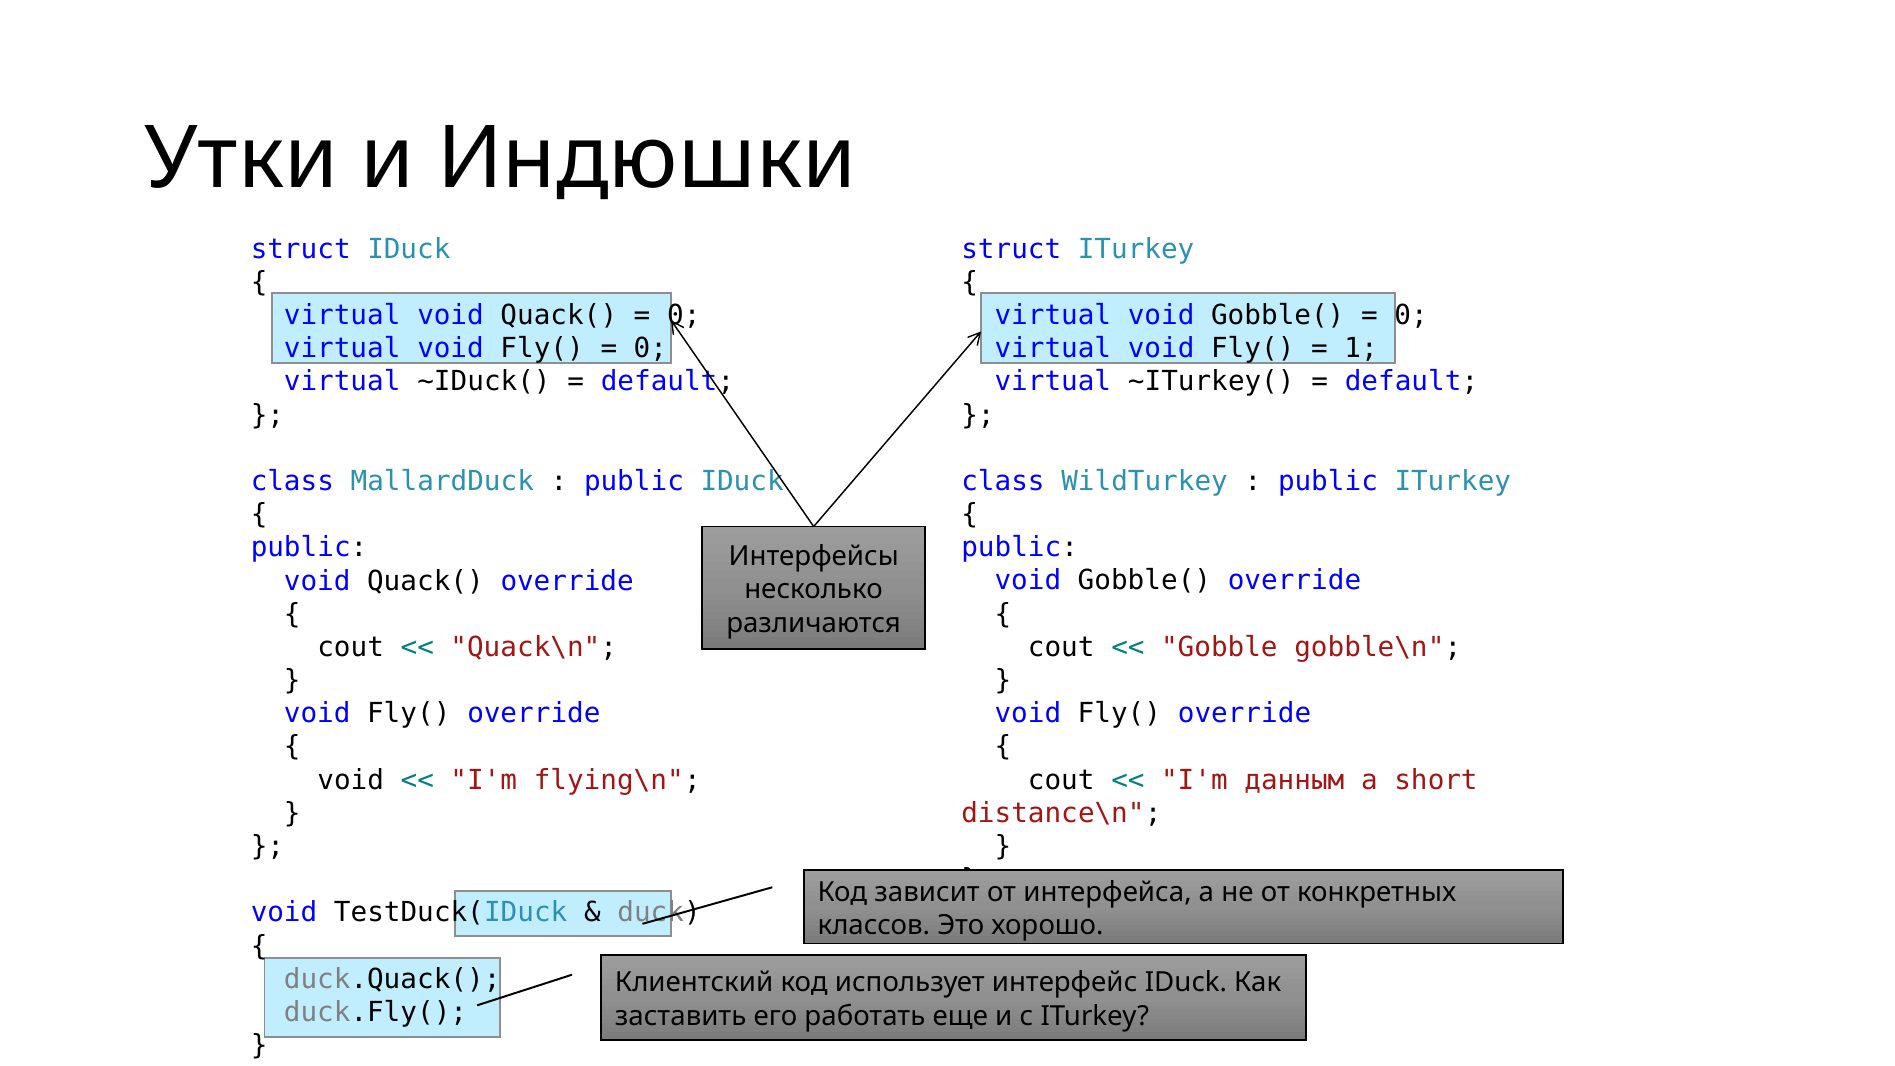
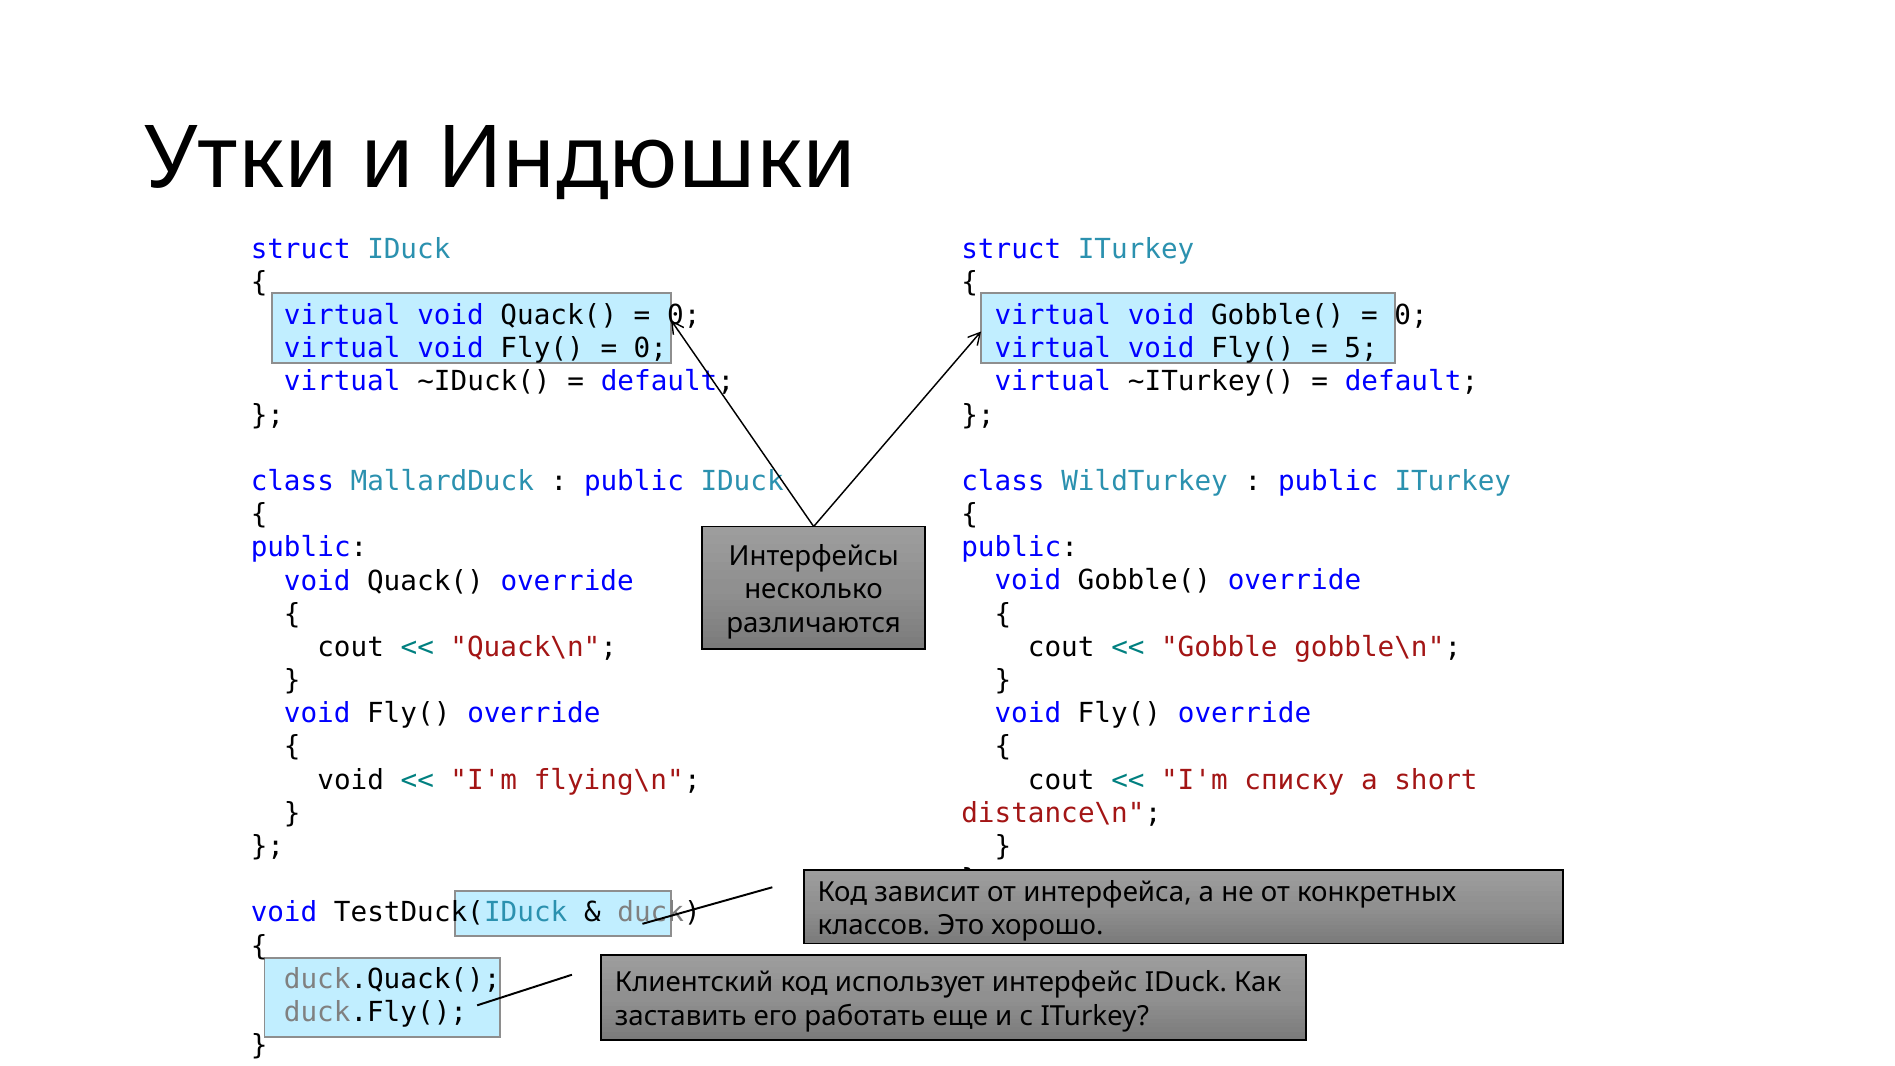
1: 1 -> 5
данным: данным -> списку
